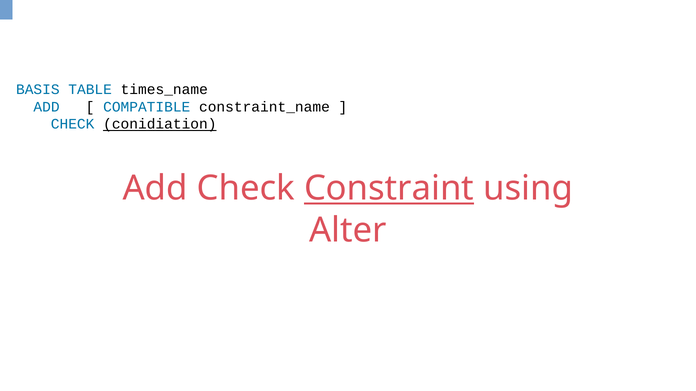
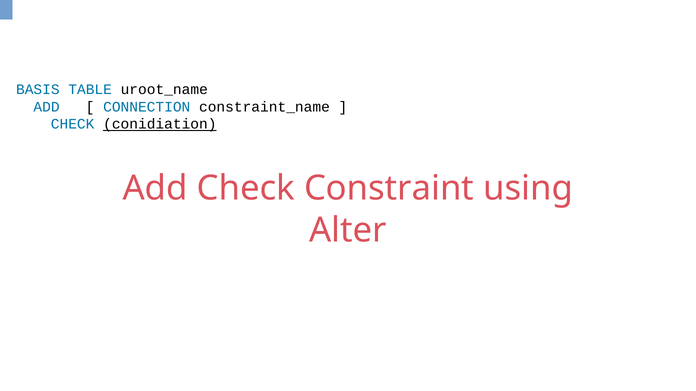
times_name: times_name -> uroot_name
COMPATIBLE: COMPATIBLE -> CONNECTION
Constraint underline: present -> none
